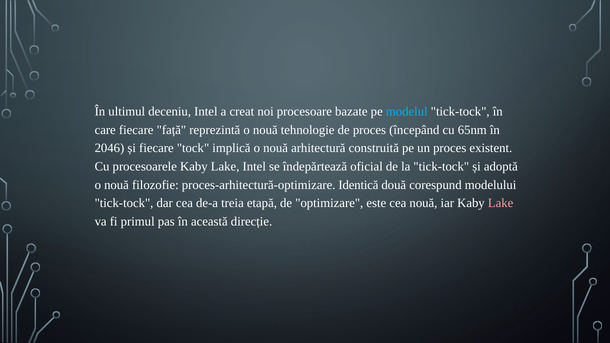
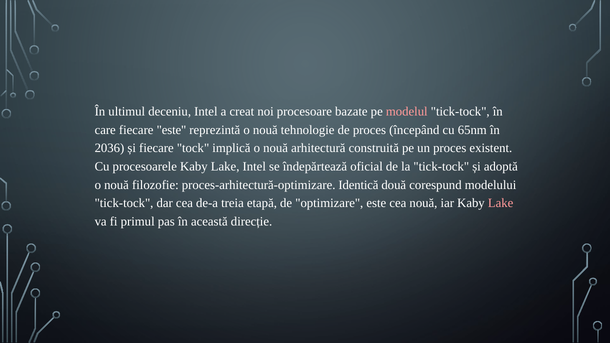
modelul colour: light blue -> pink
fiecare față: față -> este
2046: 2046 -> 2036
